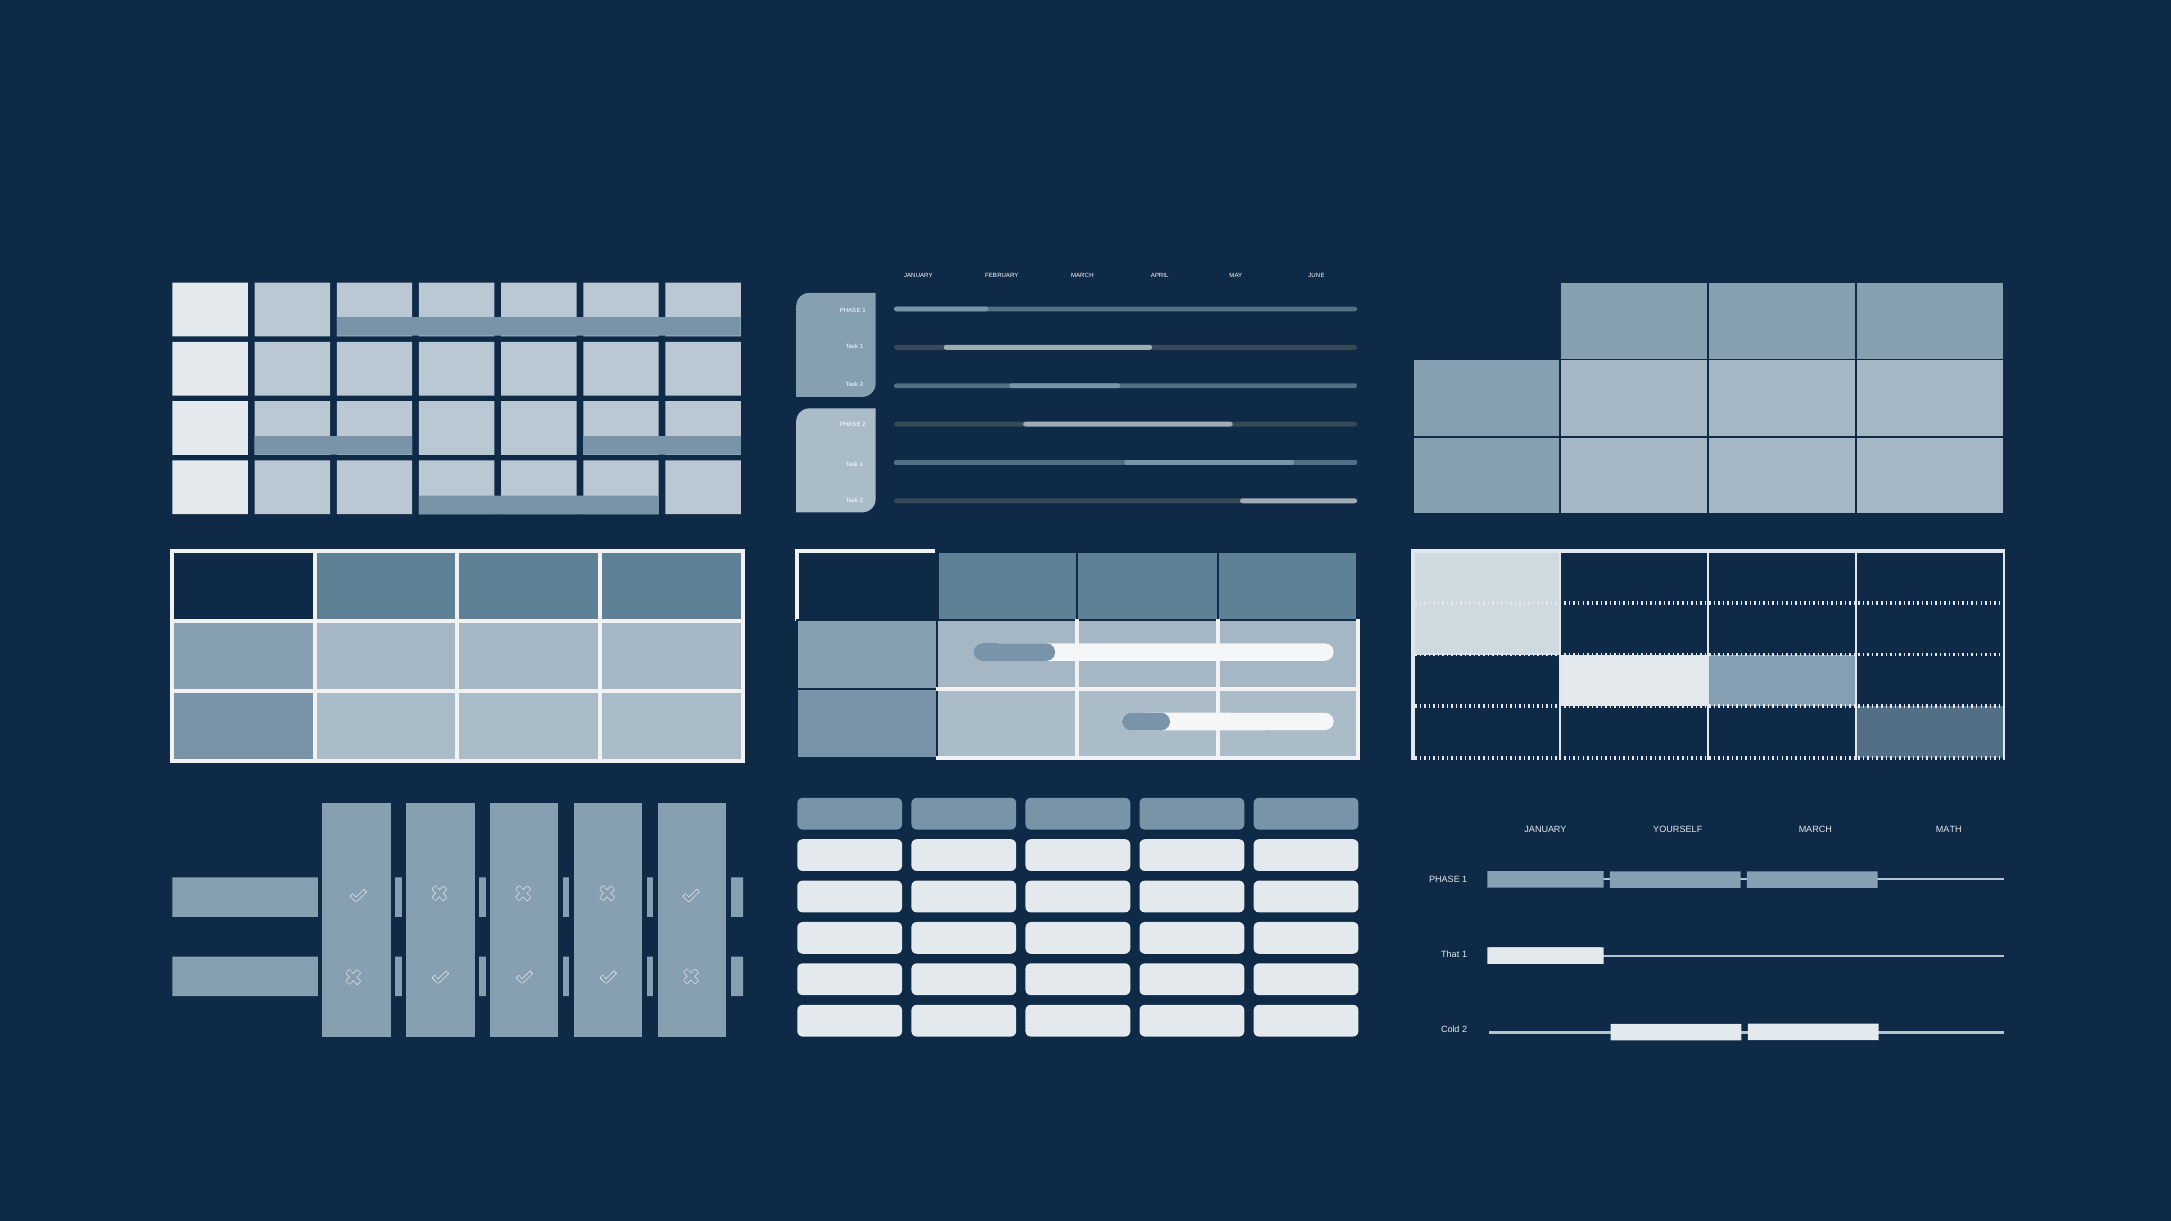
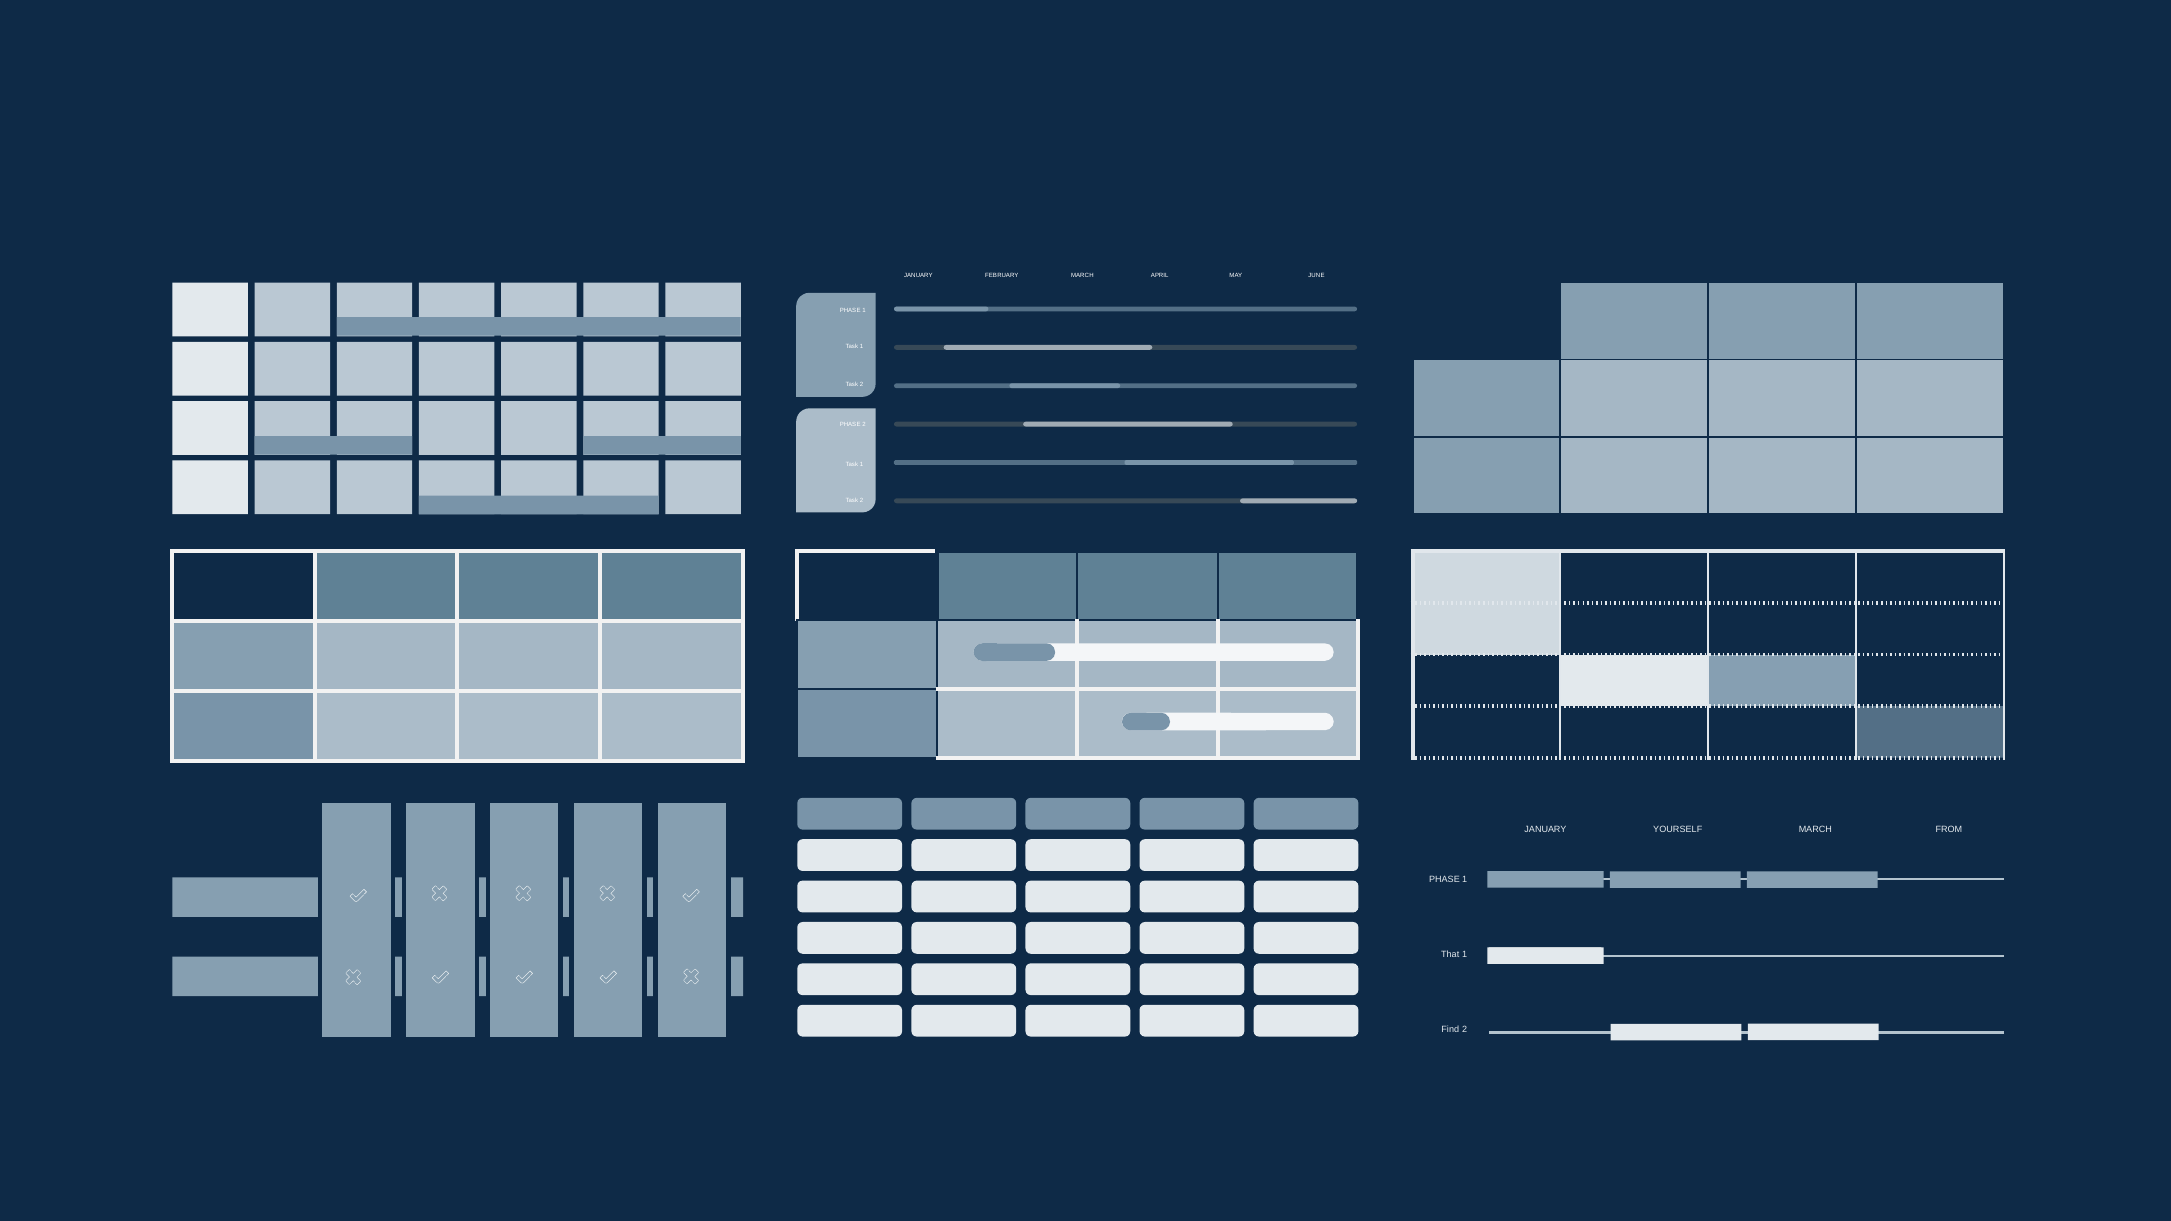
MATH: MATH -> FROM
Cold: Cold -> Find
